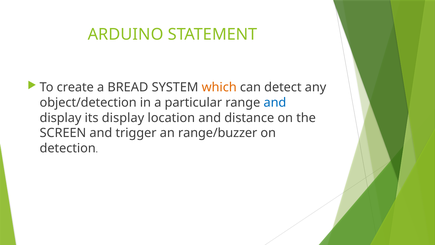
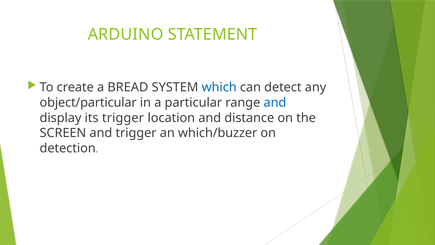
which colour: orange -> blue
object/detection: object/detection -> object/particular
its display: display -> trigger
range/buzzer: range/buzzer -> which/buzzer
